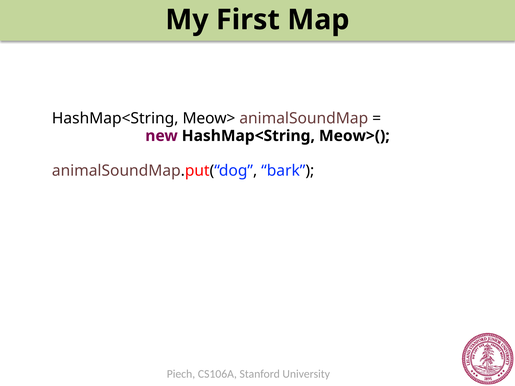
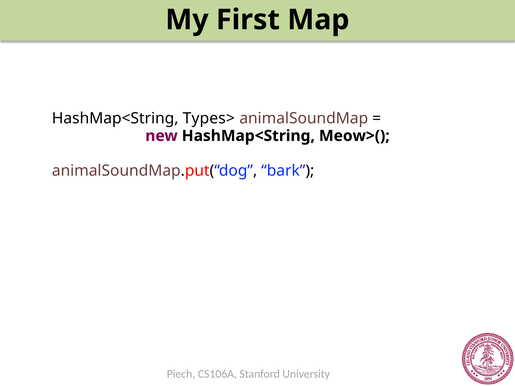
Meow>: Meow> -> Types>
